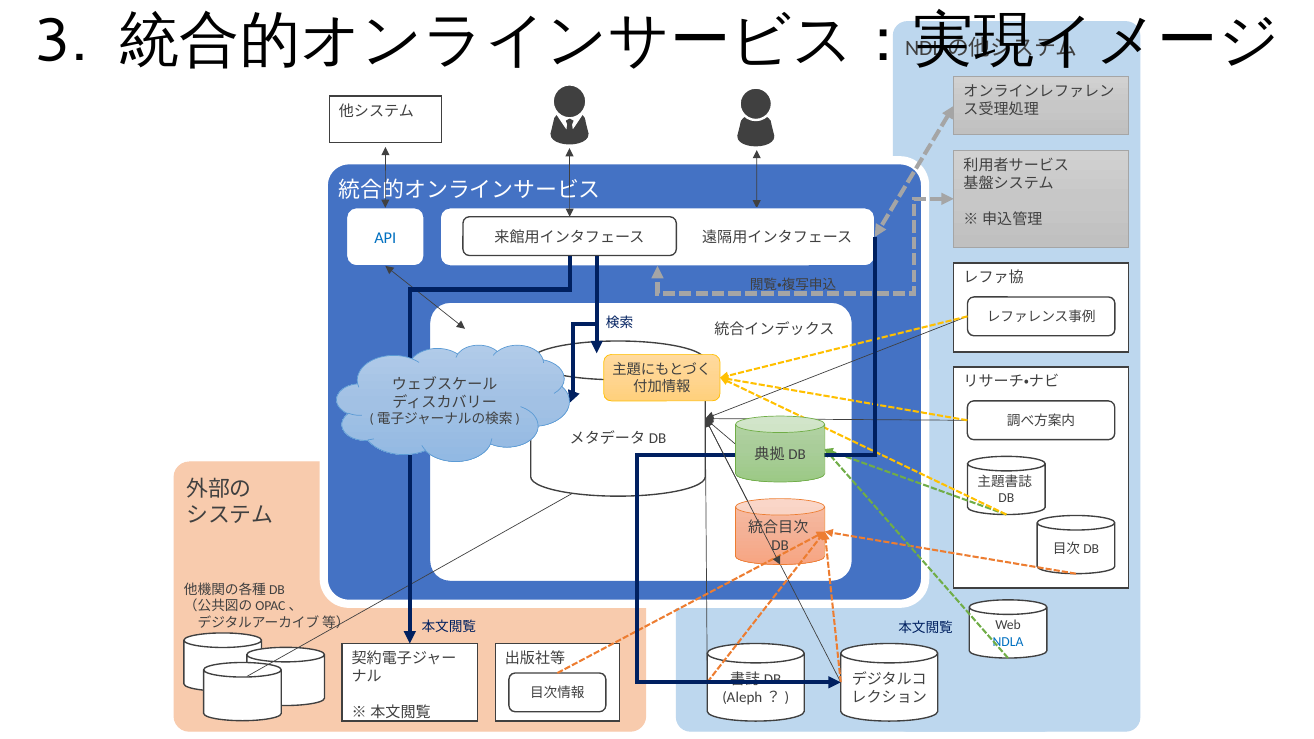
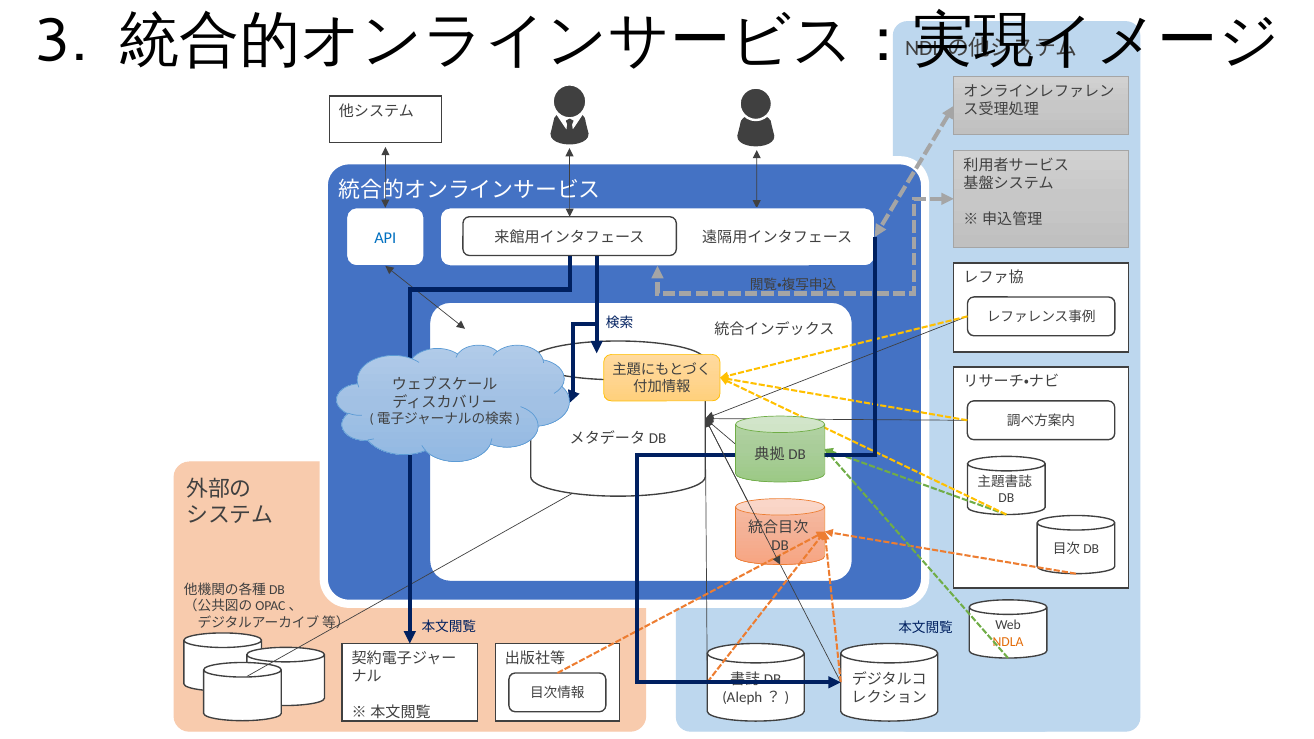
NDLA colour: blue -> orange
